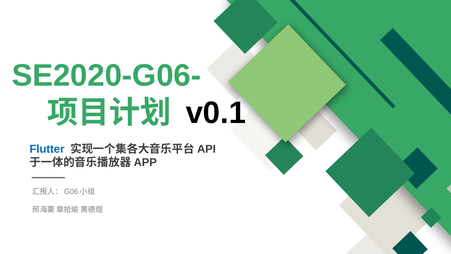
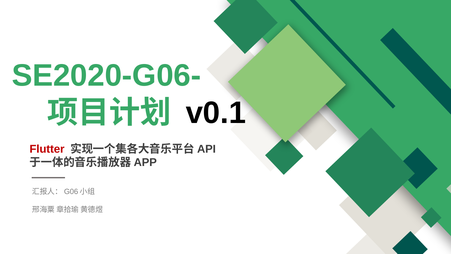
Flutter colour: blue -> red
